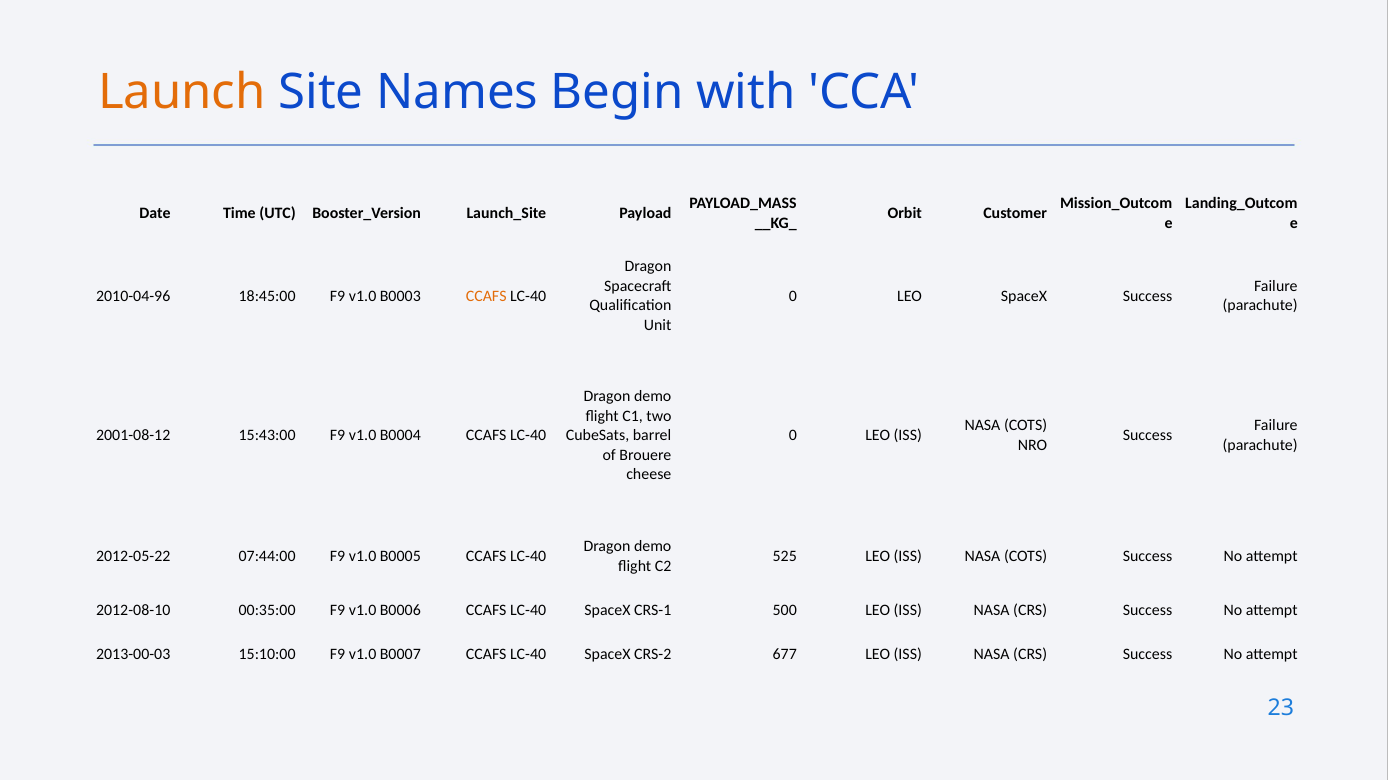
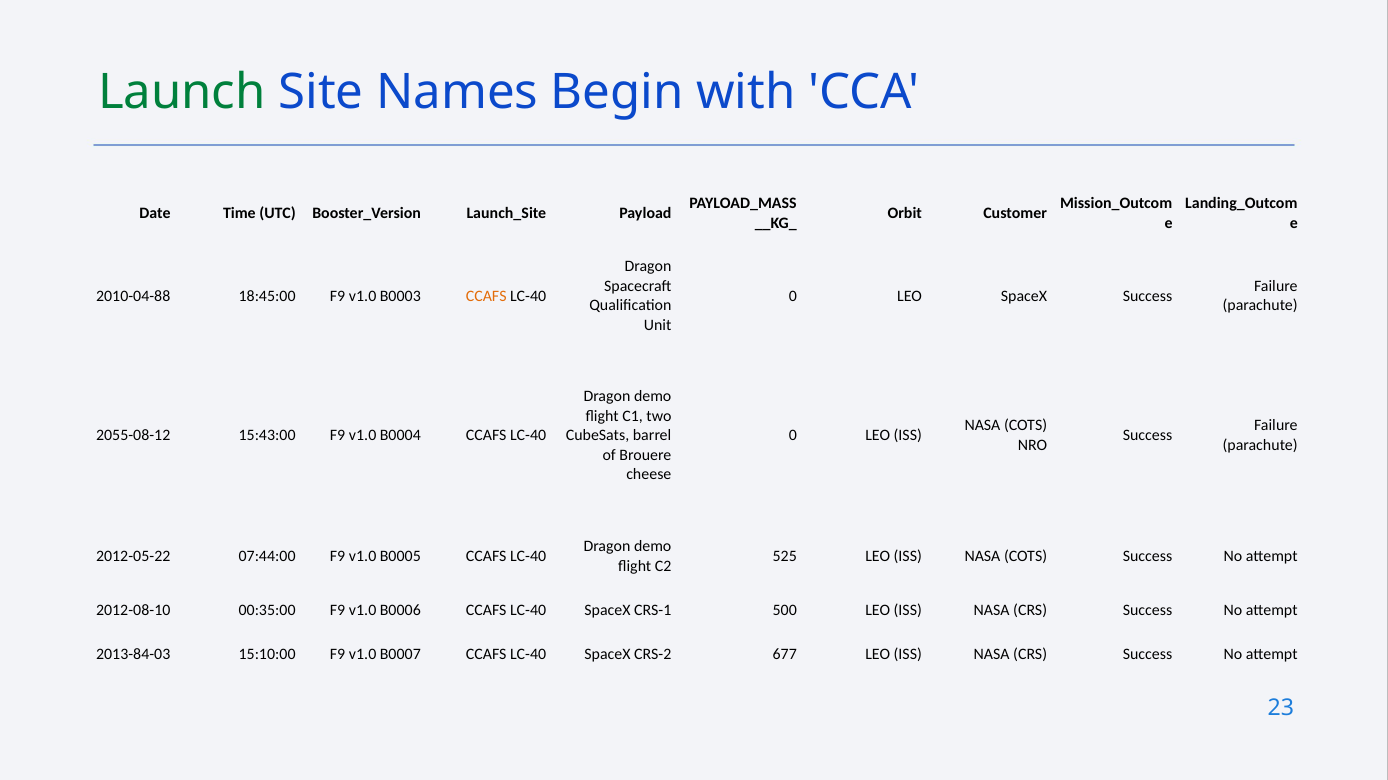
Launch colour: orange -> green
2010-04-96: 2010-04-96 -> 2010-04-88
2001-08-12: 2001-08-12 -> 2055-08-12
2013-00-03: 2013-00-03 -> 2013-84-03
